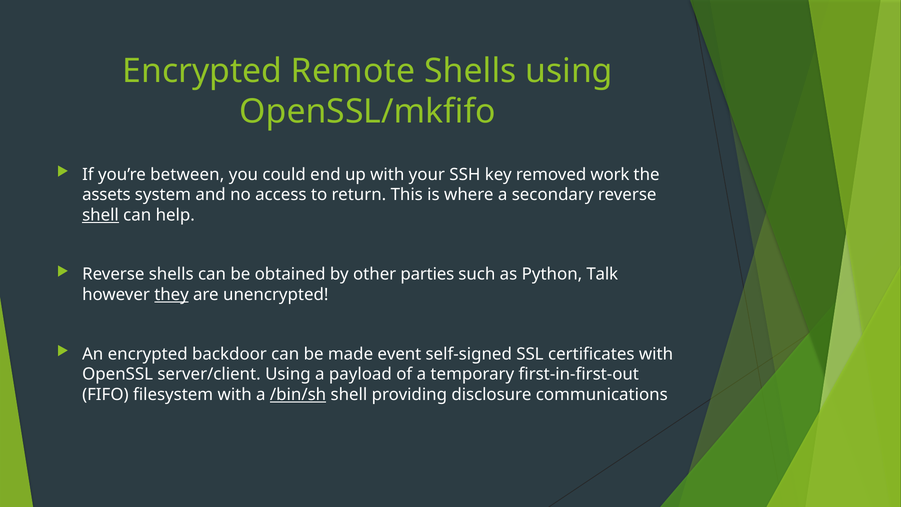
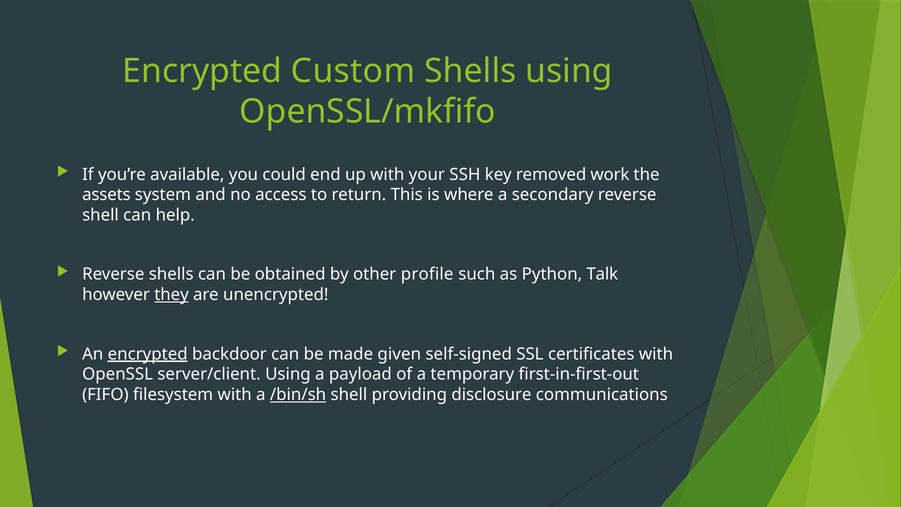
Remote: Remote -> Custom
between: between -> available
shell at (100, 215) underline: present -> none
parties: parties -> profile
encrypted at (148, 354) underline: none -> present
event: event -> given
